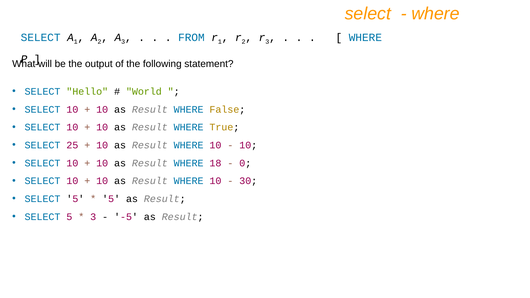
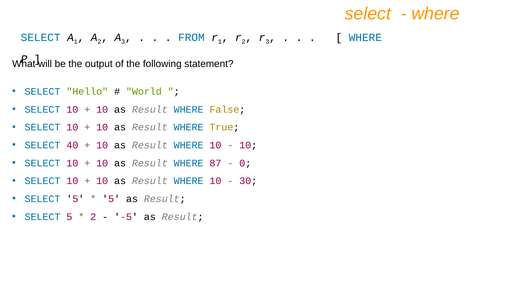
25: 25 -> 40
18: 18 -> 87
3 at (93, 217): 3 -> 2
